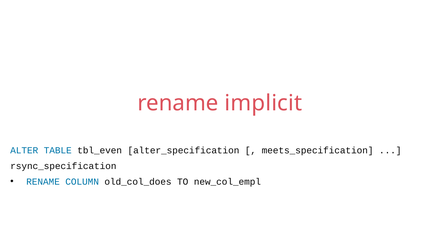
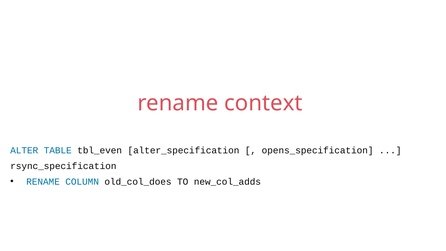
implicit: implicit -> context
meets_specification: meets_specification -> opens_specification
new_col_empl: new_col_empl -> new_col_adds
